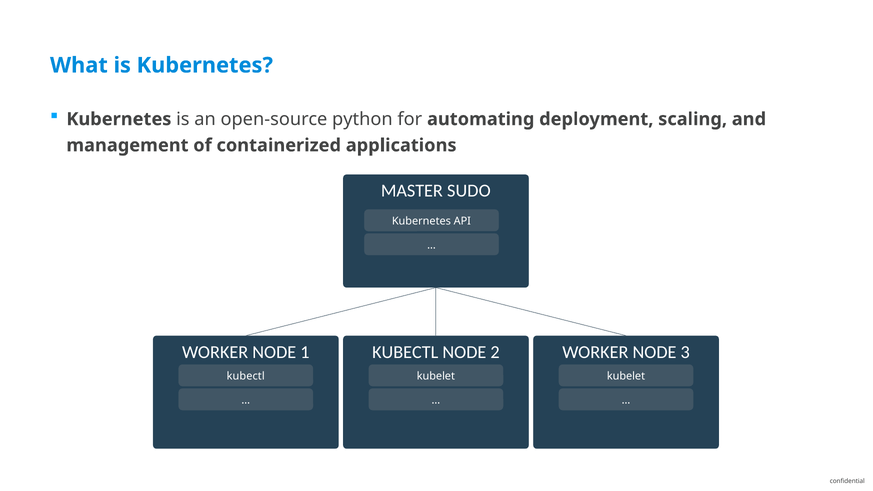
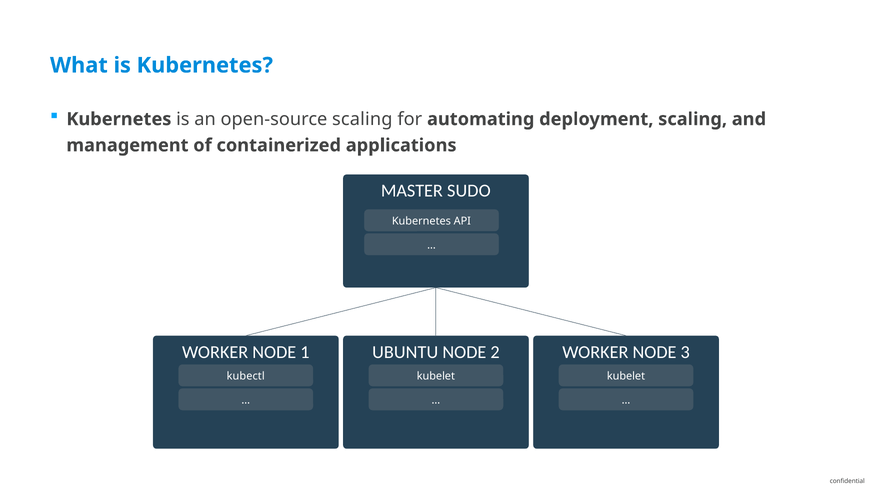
open-source python: python -> scaling
1 KUBECTL: KUBECTL -> UBUNTU
